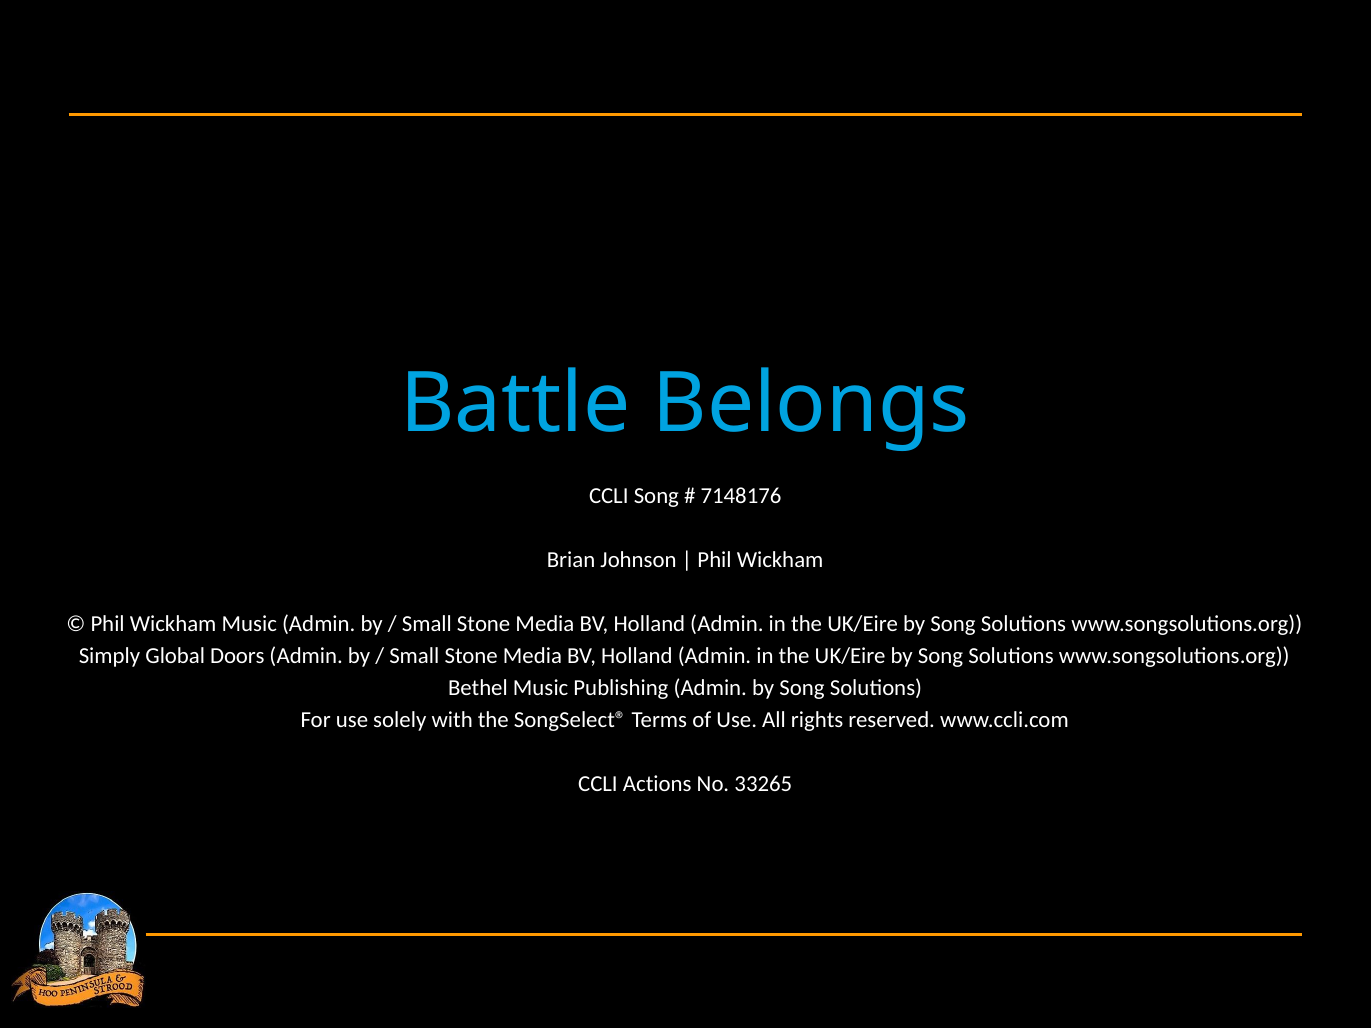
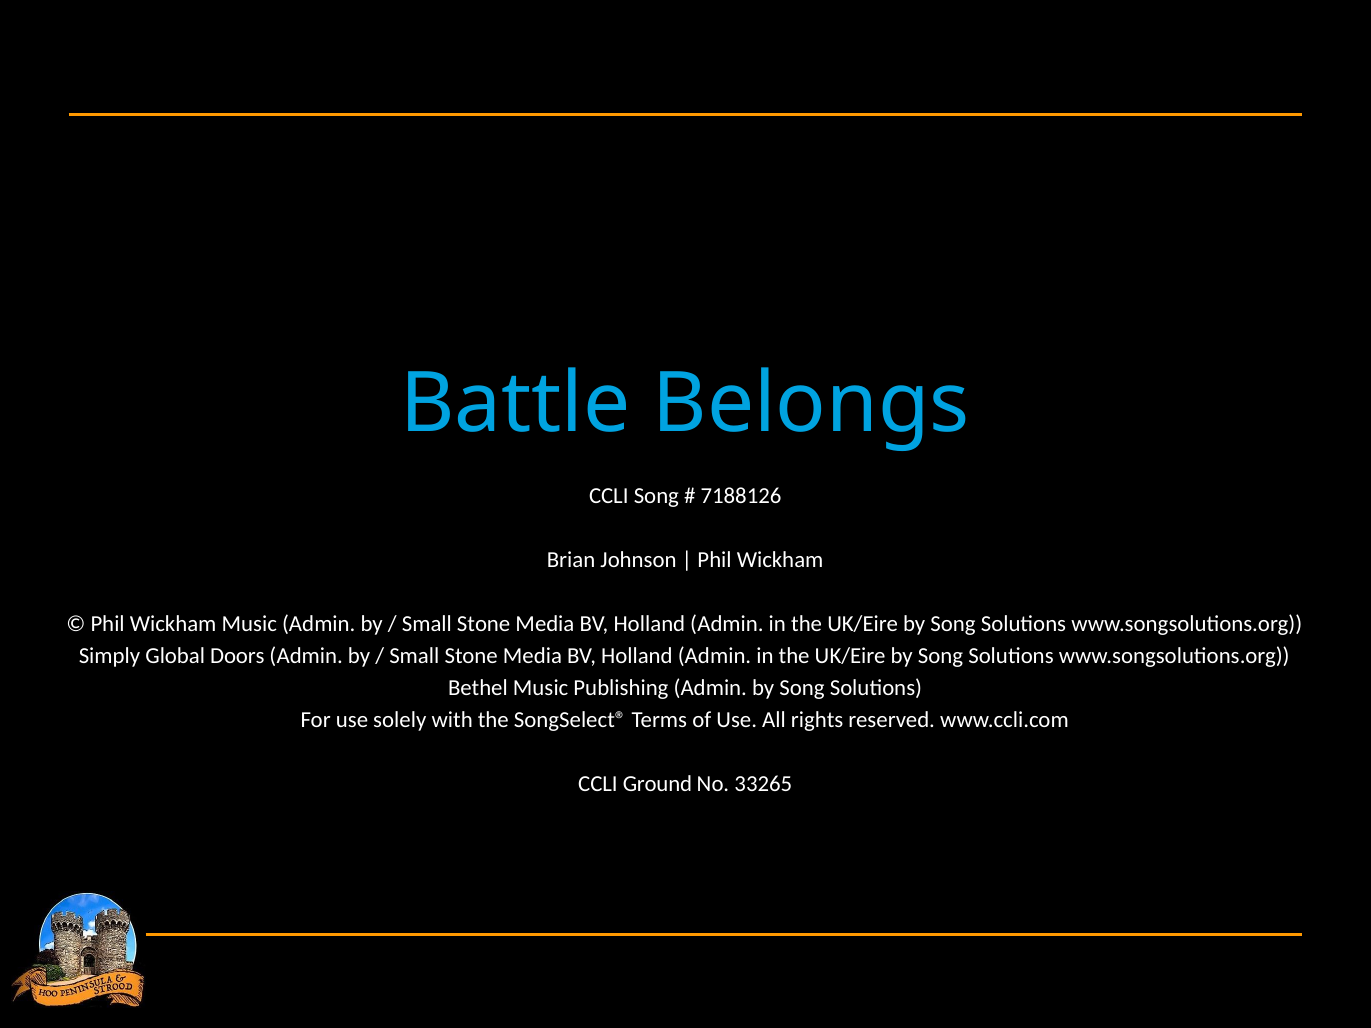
7148176: 7148176 -> 7188126
Actions: Actions -> Ground
